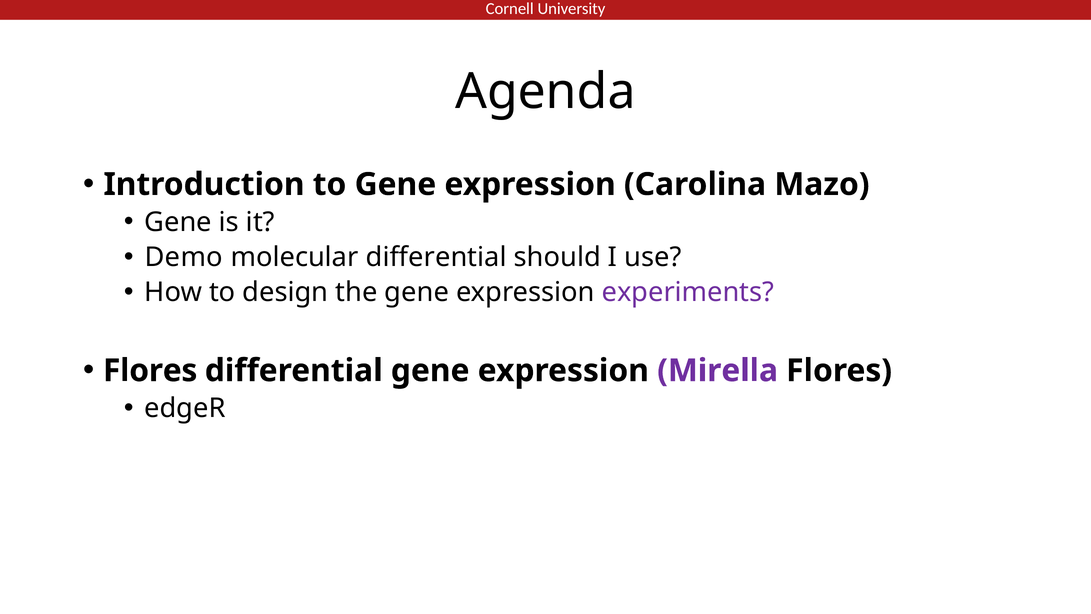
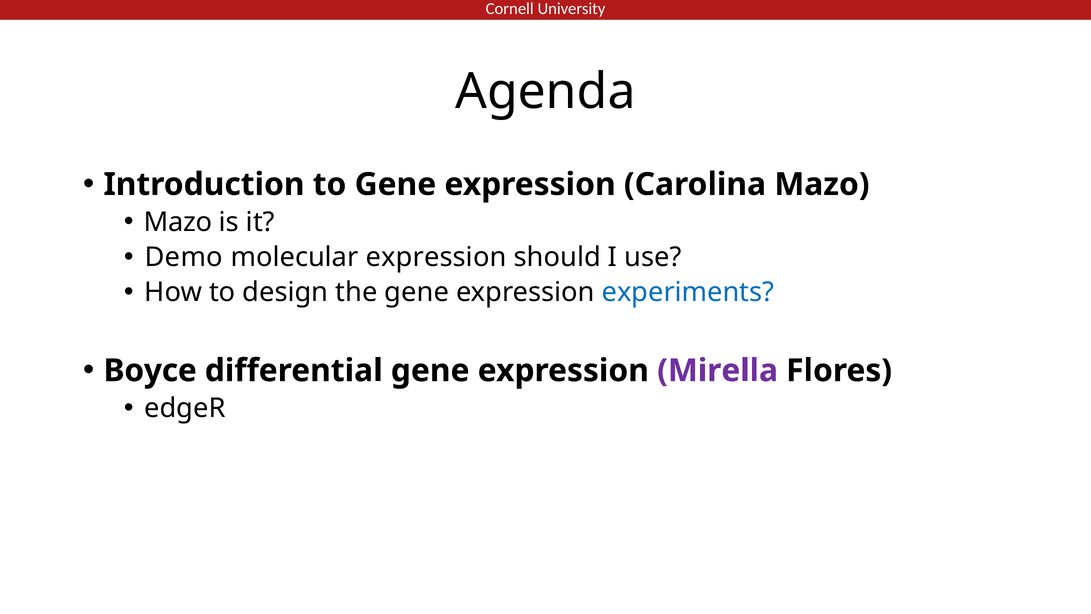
Gene at (178, 222): Gene -> Mazo
molecular differential: differential -> expression
experiments colour: purple -> blue
Flores at (150, 370): Flores -> Boyce
